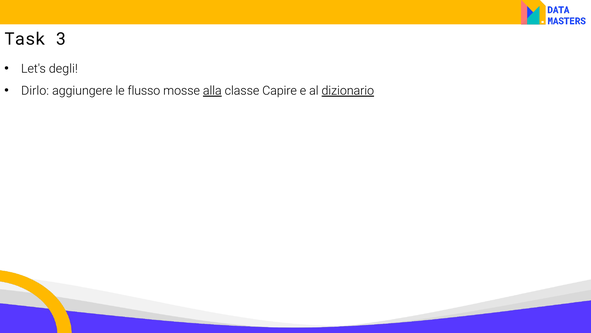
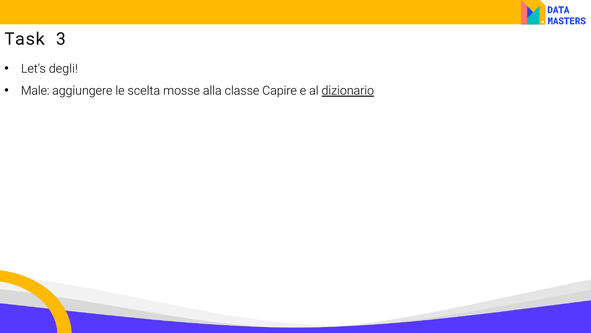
Dirlo: Dirlo -> Male
flusso: flusso -> scelta
alla underline: present -> none
